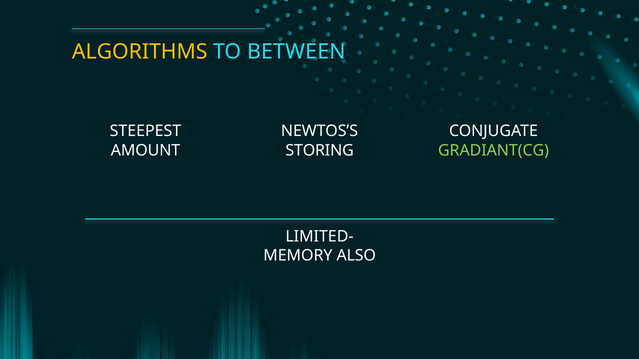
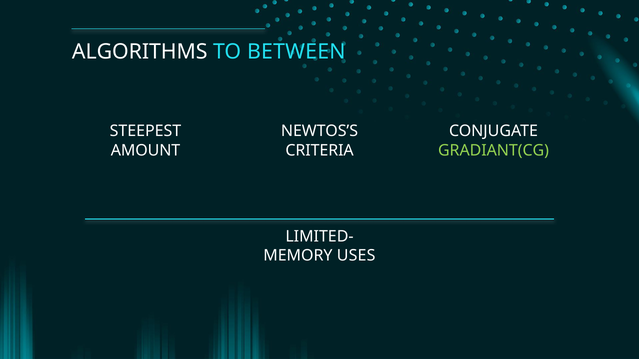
ALGORITHMS colour: yellow -> white
STORING: STORING -> CRITERIA
ALSO: ALSO -> USES
